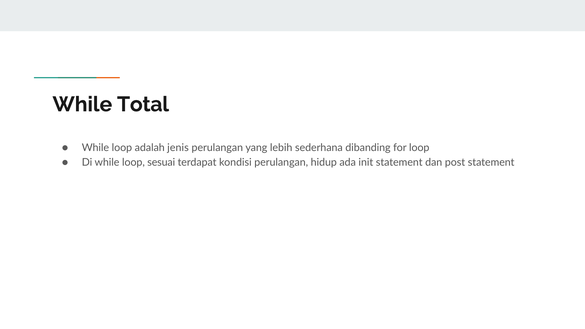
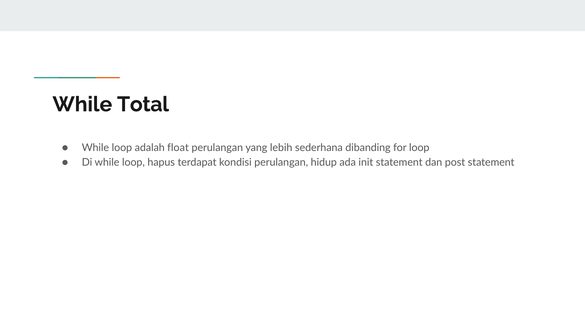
jenis: jenis -> float
sesuai: sesuai -> hapus
